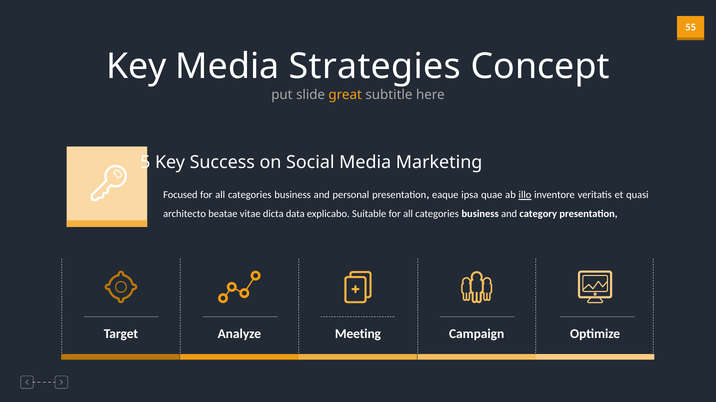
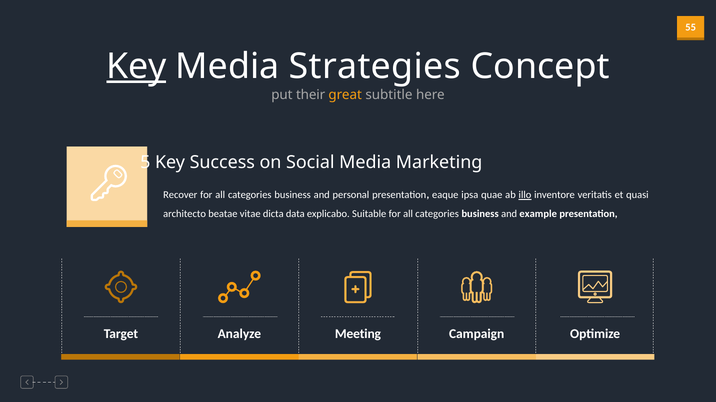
Key at (136, 67) underline: none -> present
slide: slide -> their
Focused: Focused -> Recover
category: category -> example
